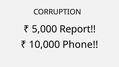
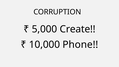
Report: Report -> Create
